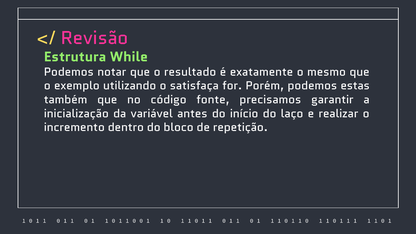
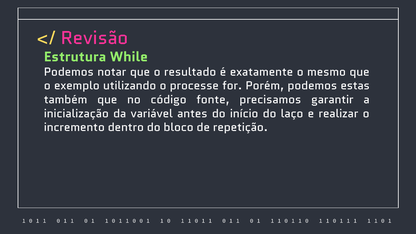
satisfaça: satisfaça -> processe
